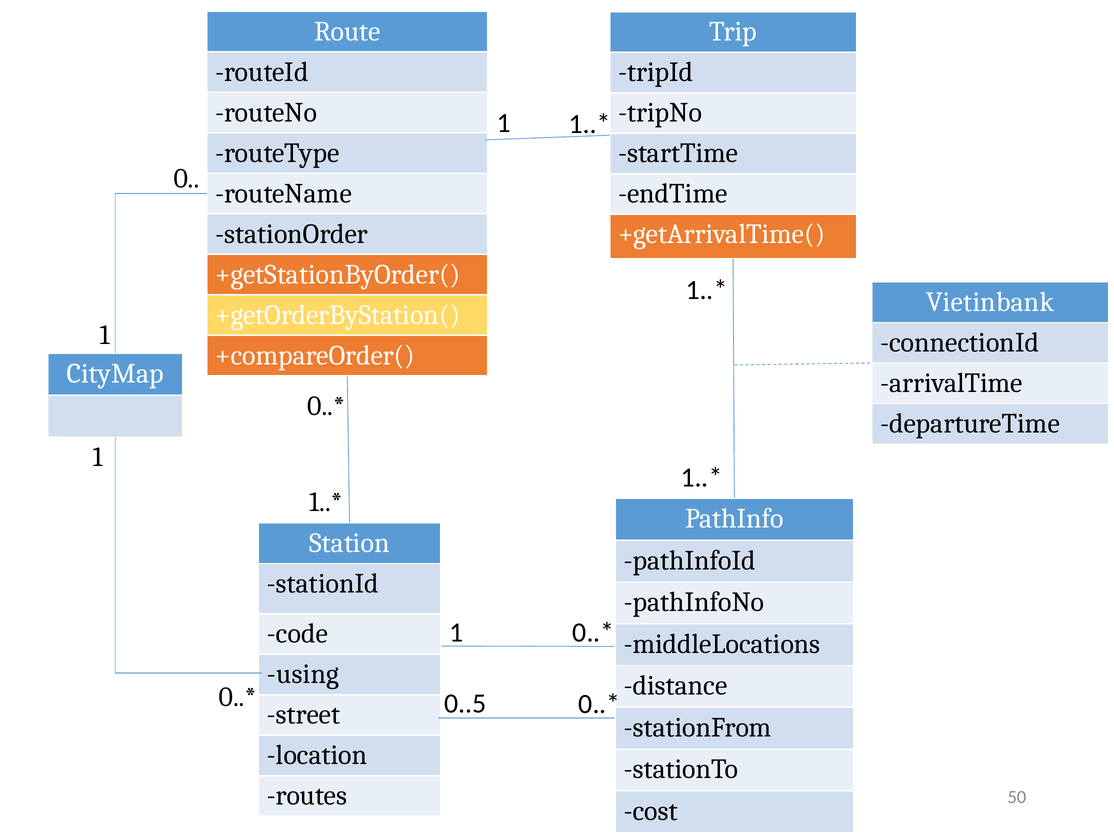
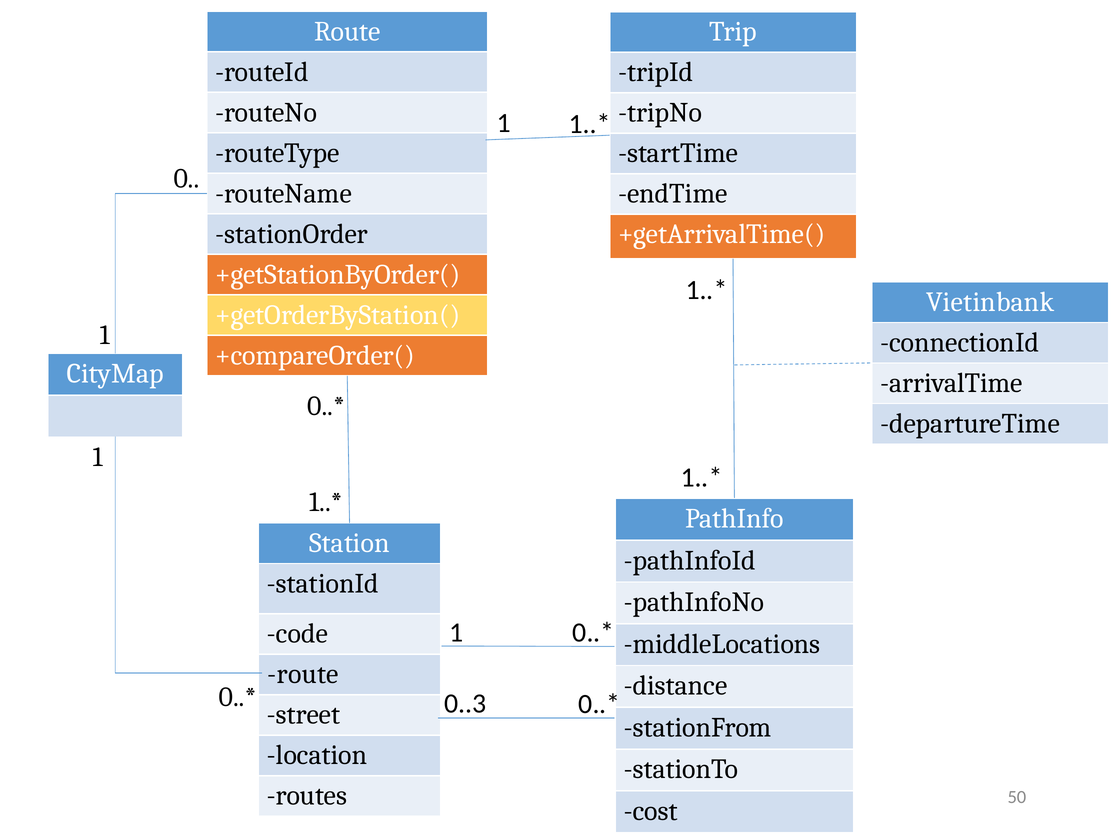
using at (303, 675): using -> route
0..5: 0..5 -> 0..3
